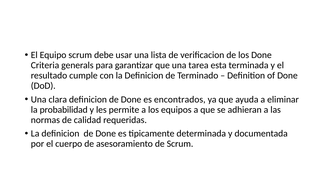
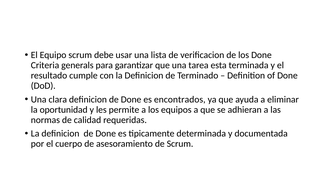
probabilidad: probabilidad -> oportunidad
